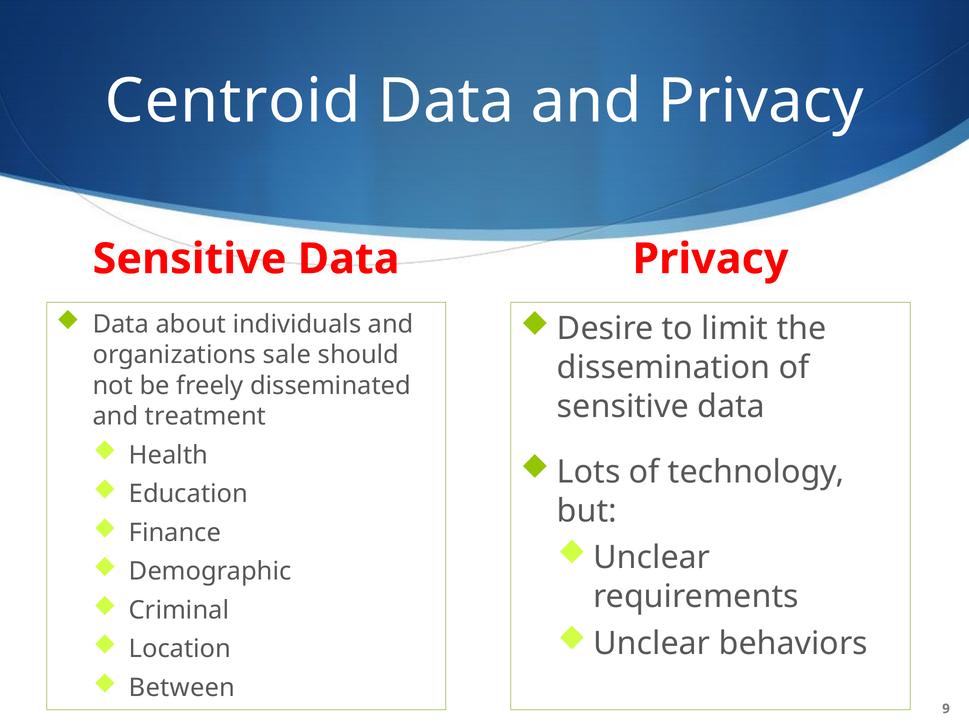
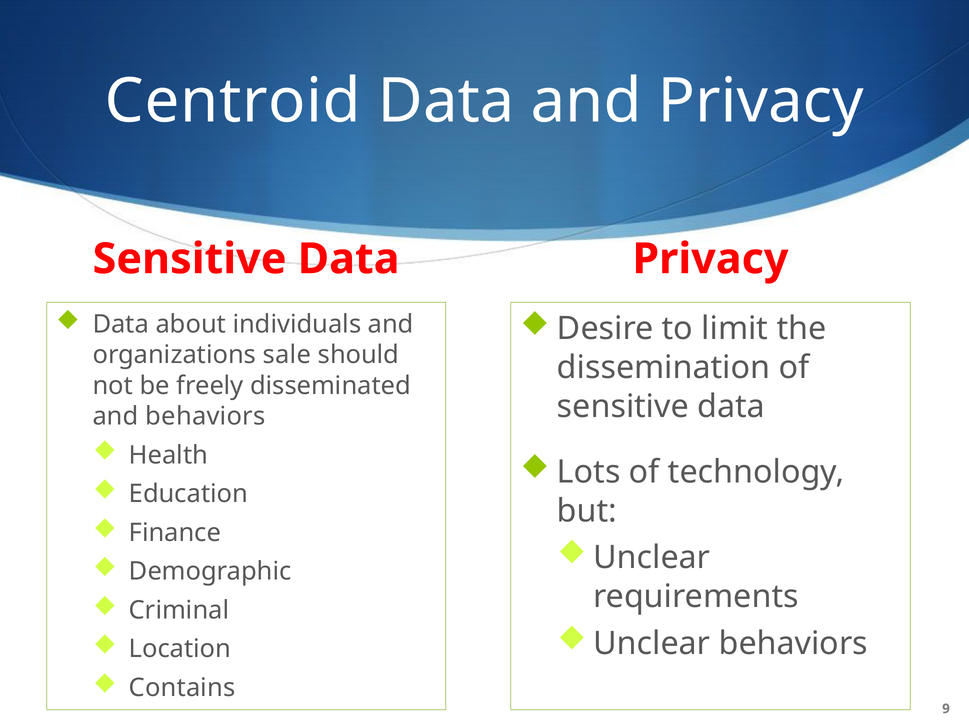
and treatment: treatment -> behaviors
Between: Between -> Contains
